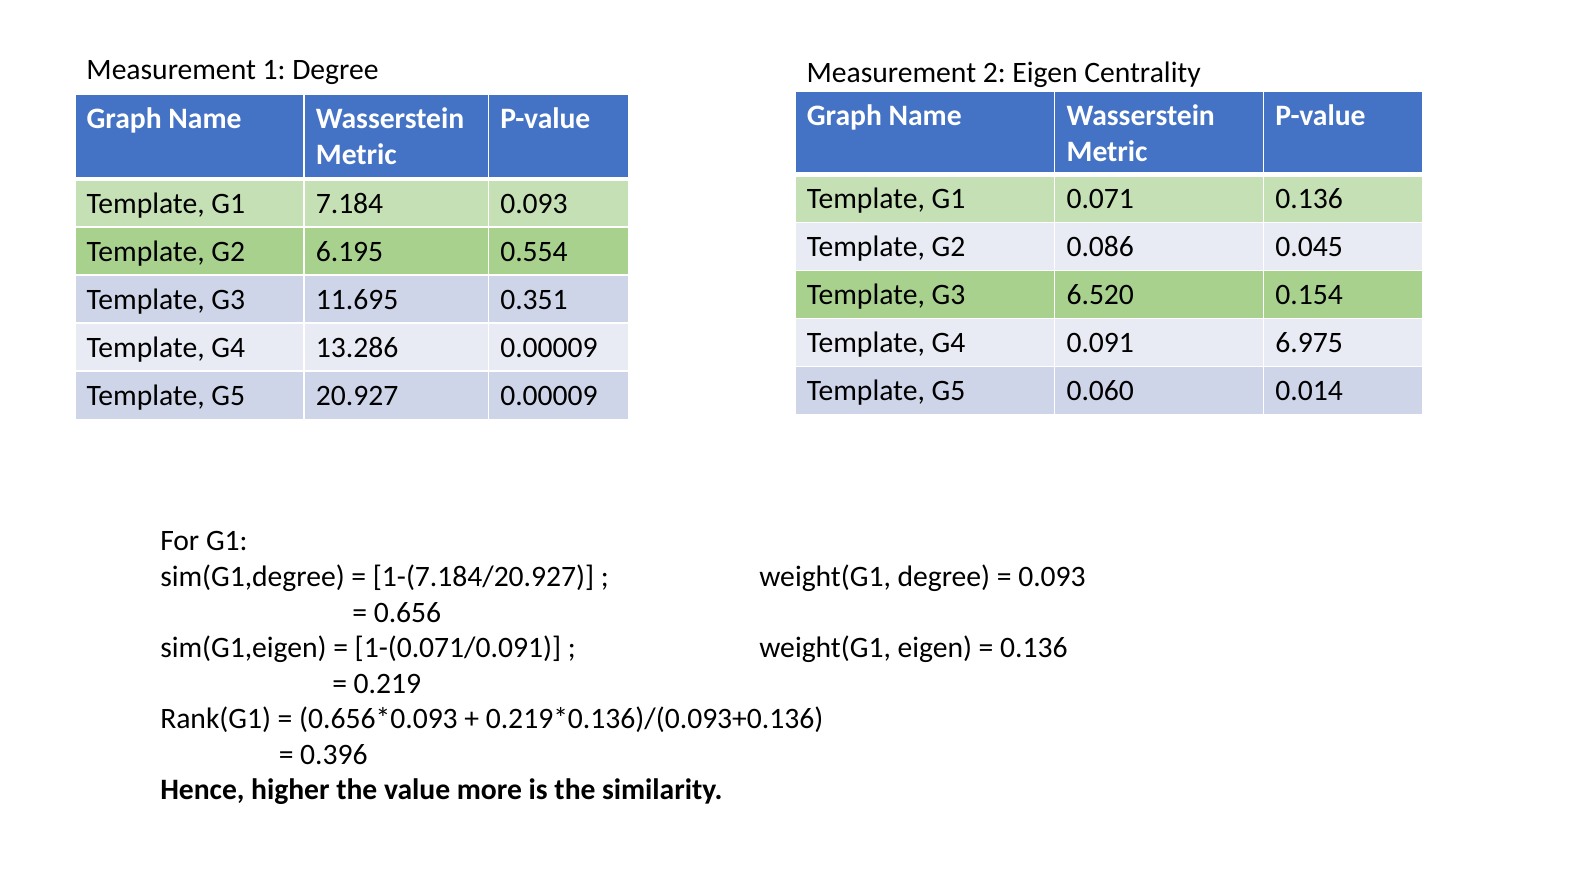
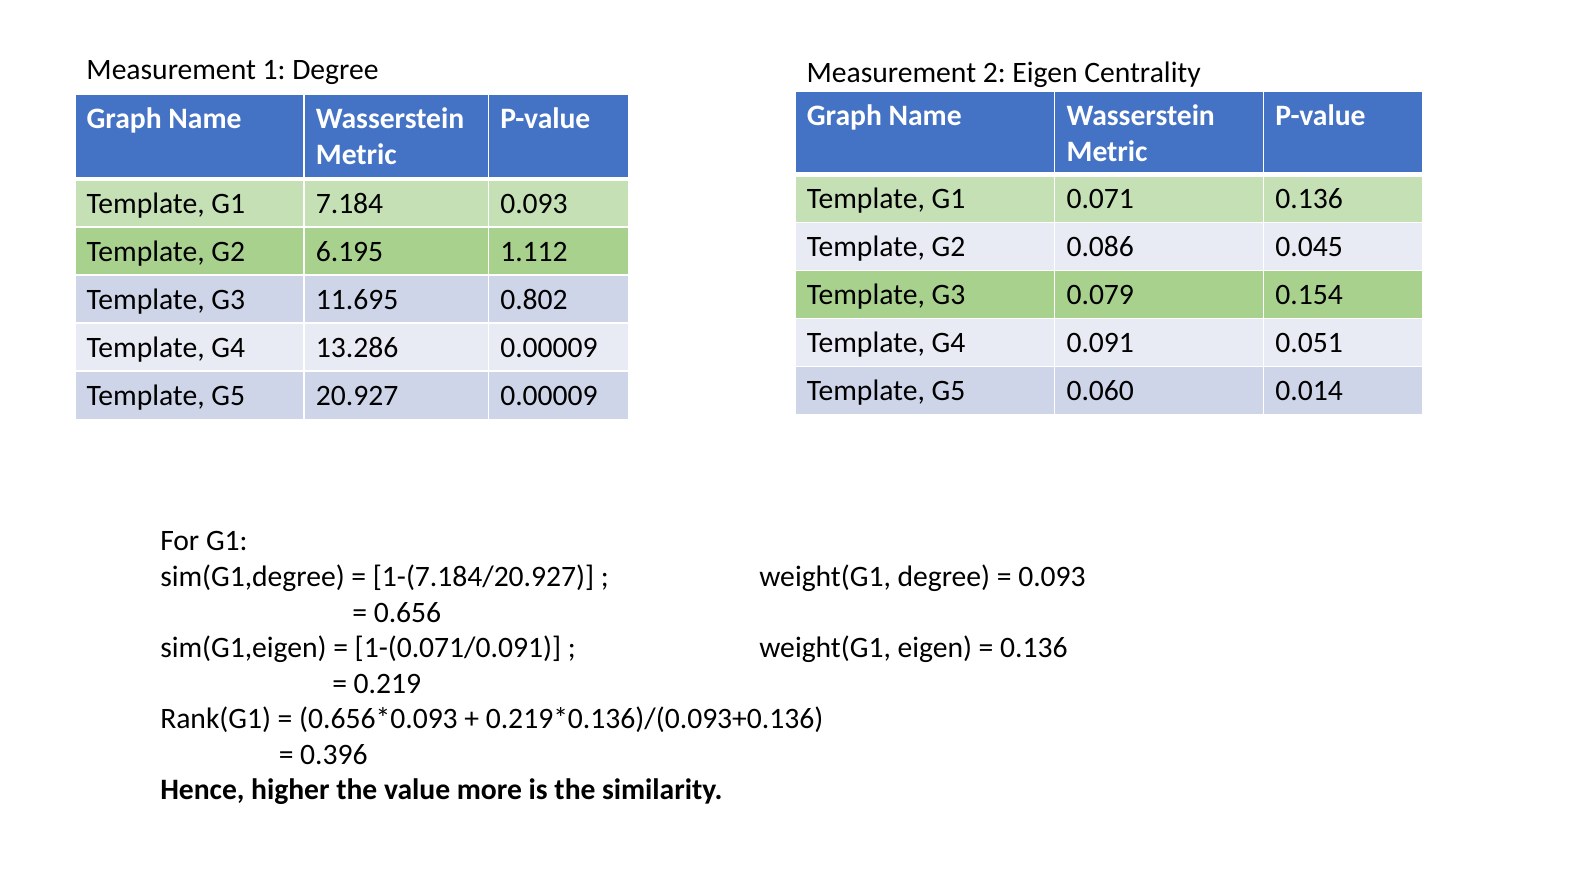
0.554: 0.554 -> 1.112
6.520: 6.520 -> 0.079
0.351: 0.351 -> 0.802
6.975: 6.975 -> 0.051
